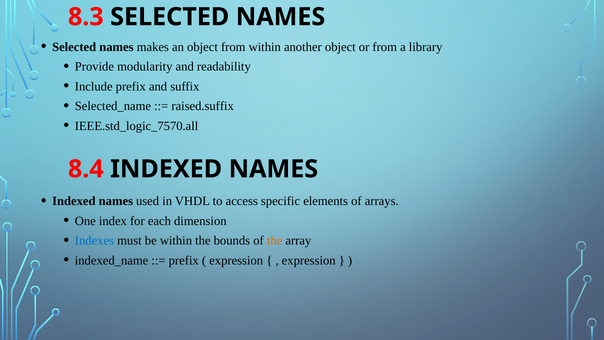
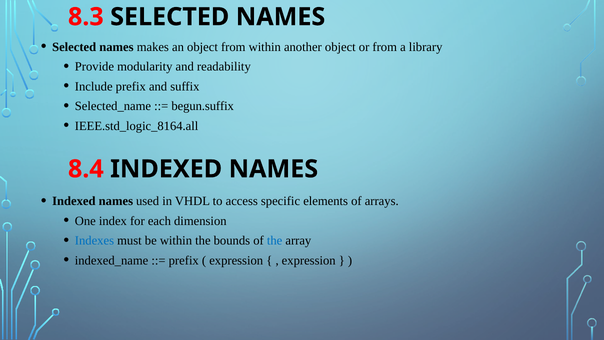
raised.suffix: raised.suffix -> begun.suffix
IEEE.std_logic_7570.all: IEEE.std_logic_7570.all -> IEEE.std_logic_8164.all
the at (275, 240) colour: orange -> blue
